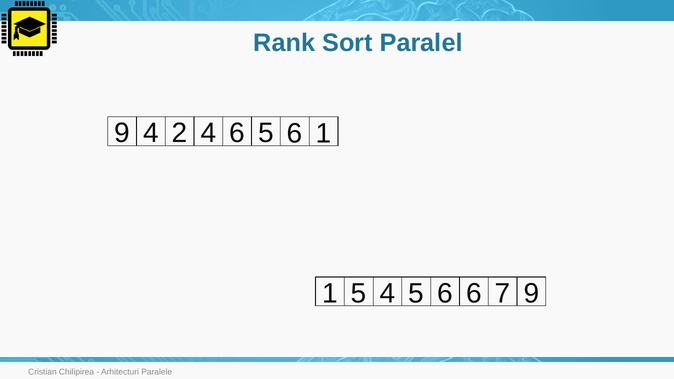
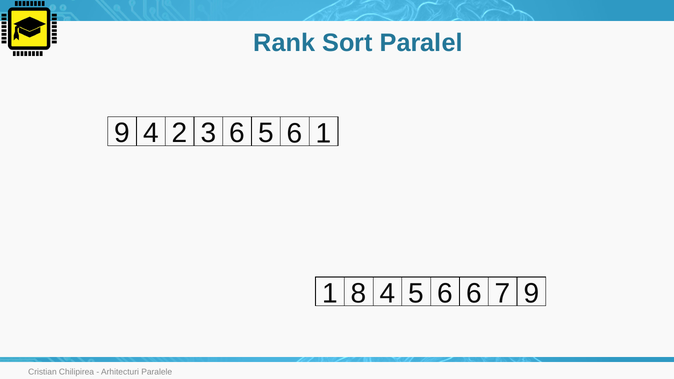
2 4: 4 -> 3
1 5: 5 -> 8
